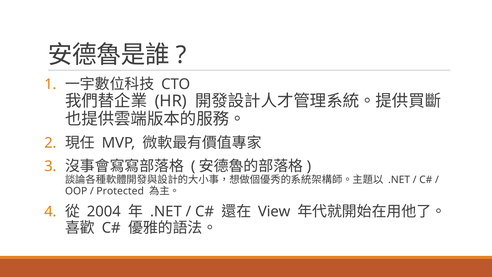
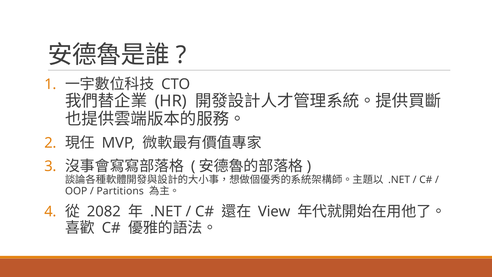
Protected: Protected -> Partitions
2004: 2004 -> 2082
